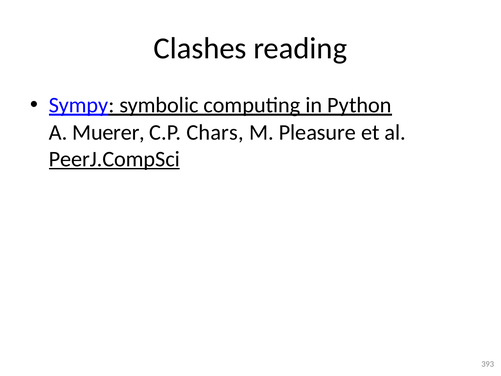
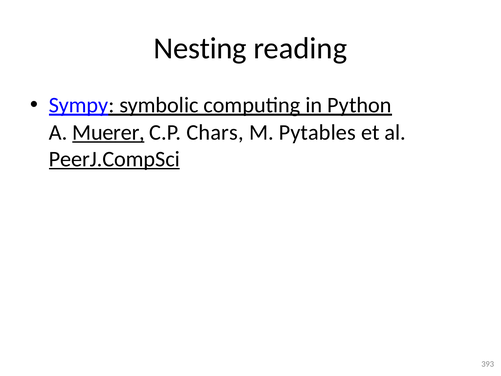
Clashes: Clashes -> Nesting
Muerer underline: none -> present
Pleasure: Pleasure -> Pytables
